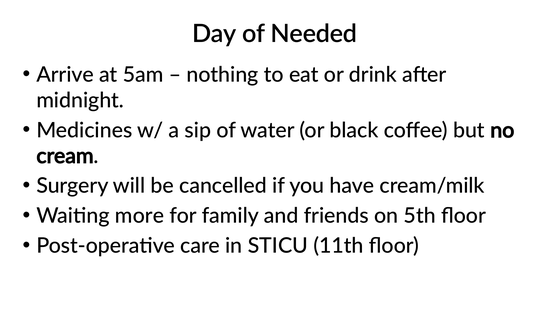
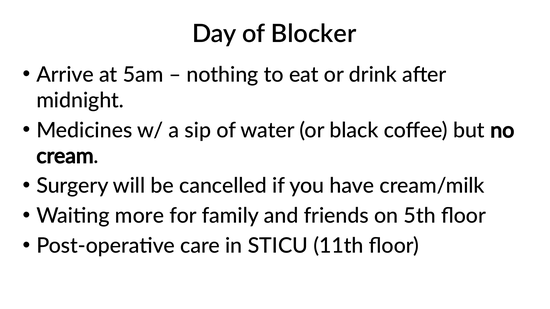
Needed: Needed -> Blocker
